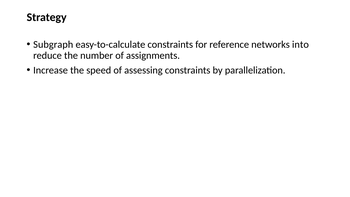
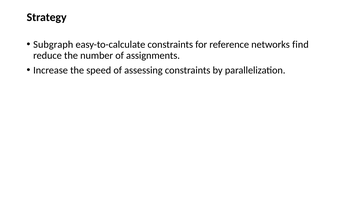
into: into -> find
